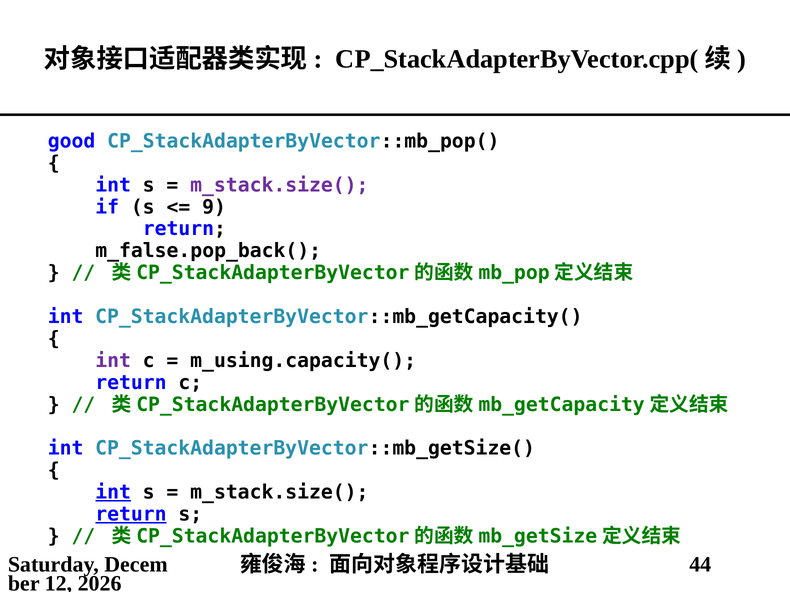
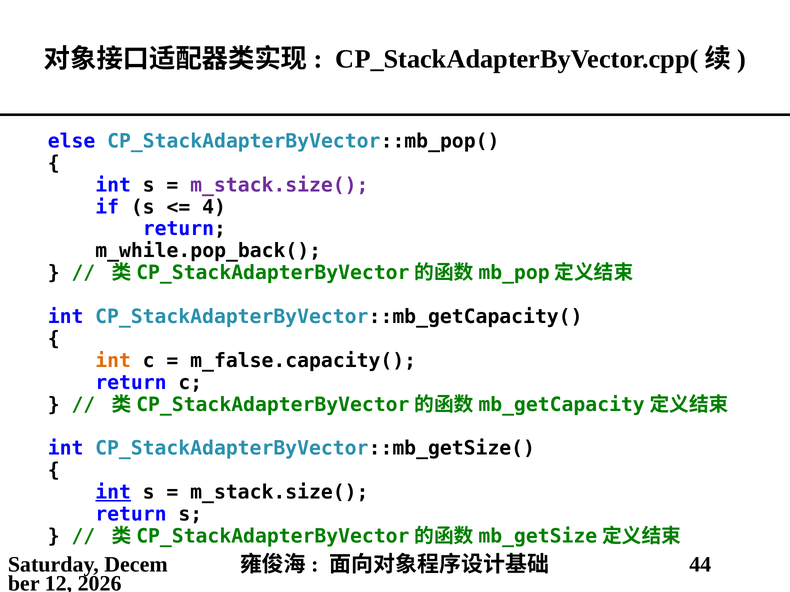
good: good -> else
9: 9 -> 4
m_false.pop_back(: m_false.pop_back( -> m_while.pop_back(
int at (113, 361) colour: purple -> orange
m_using.capacity(: m_using.capacity( -> m_false.capacity(
return at (131, 515) underline: present -> none
